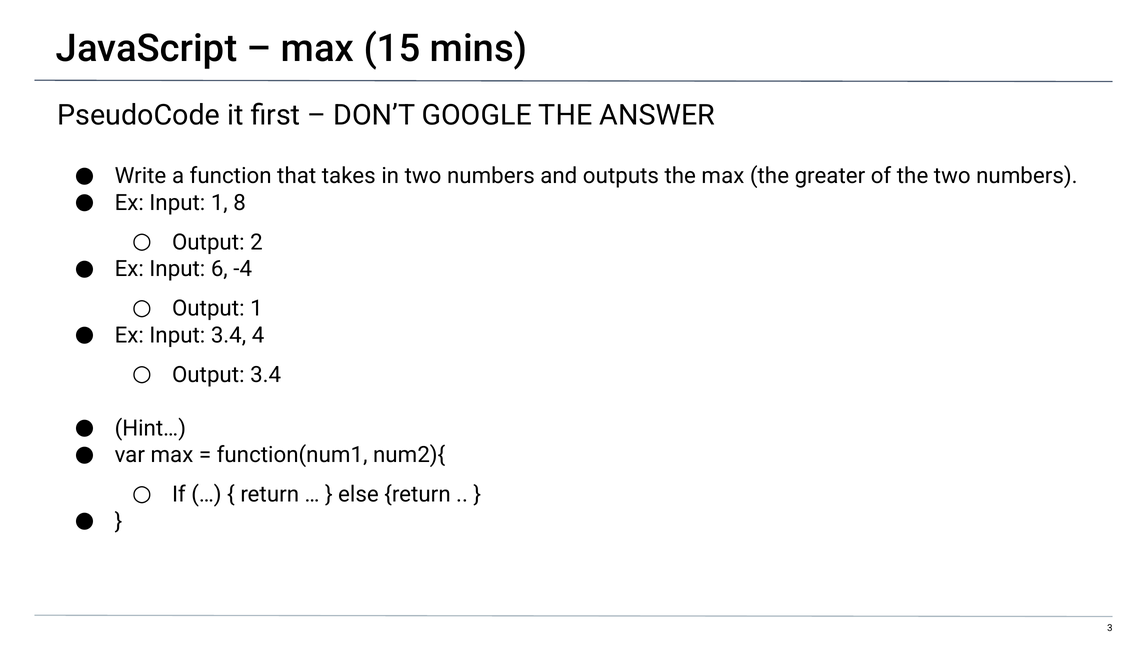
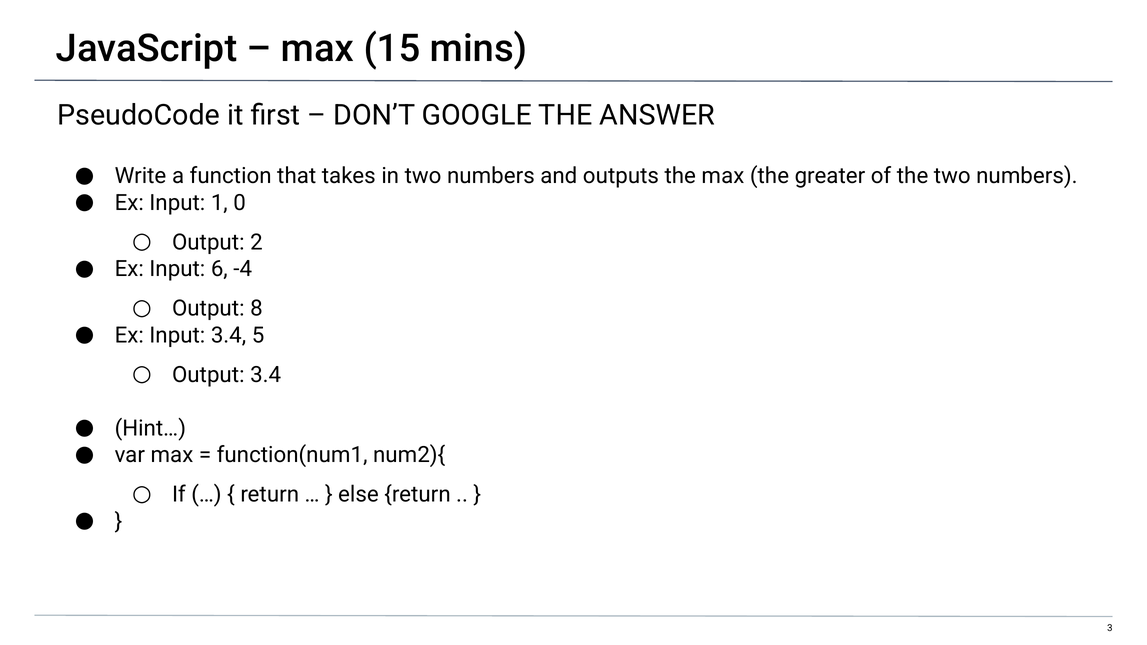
8: 8 -> 0
Output 1: 1 -> 8
4: 4 -> 5
